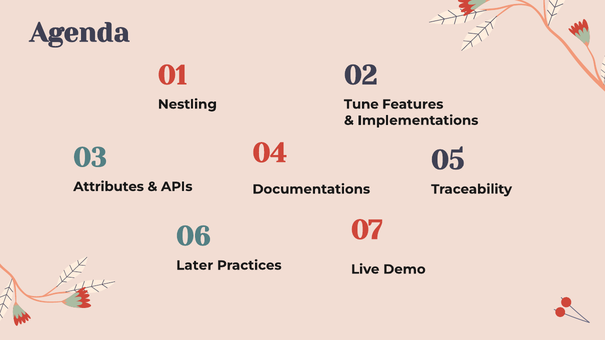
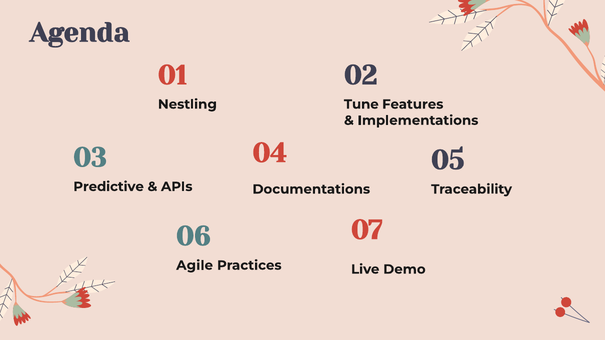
Attributes: Attributes -> Predictive
Later: Later -> Agile
